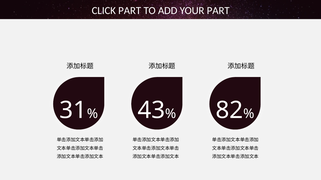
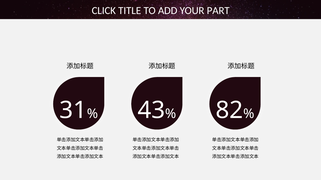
CLICK PART: PART -> TITLE
